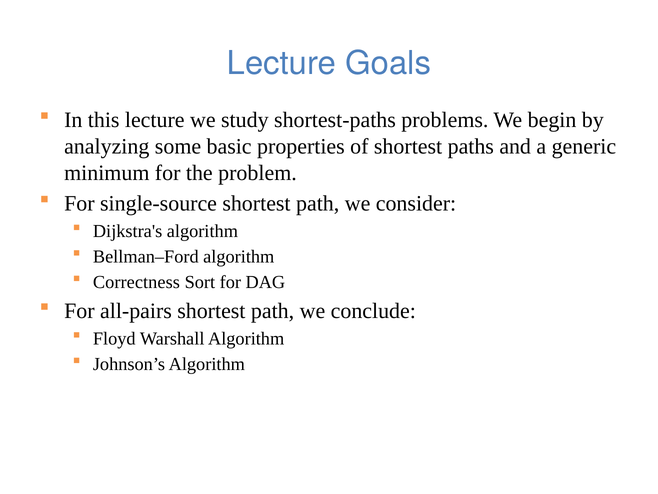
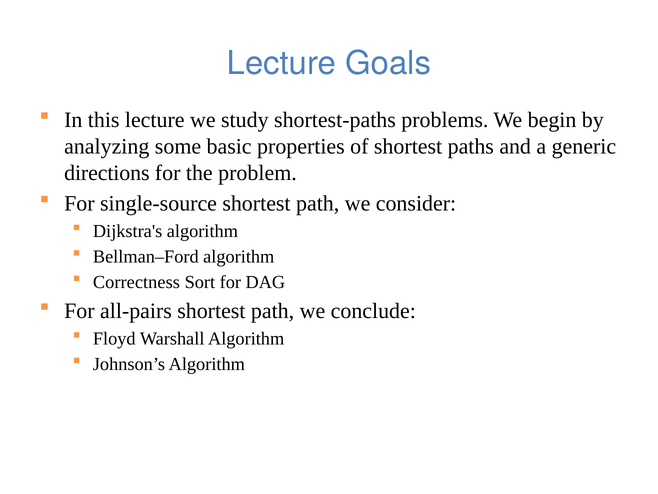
minimum: minimum -> directions
